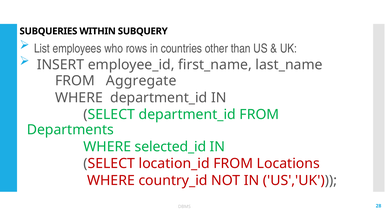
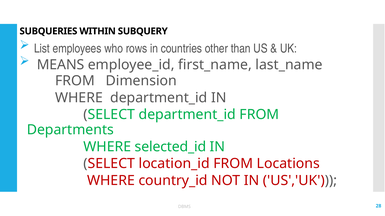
INSERT: INSERT -> MEANS
Aggregate: Aggregate -> Dimension
